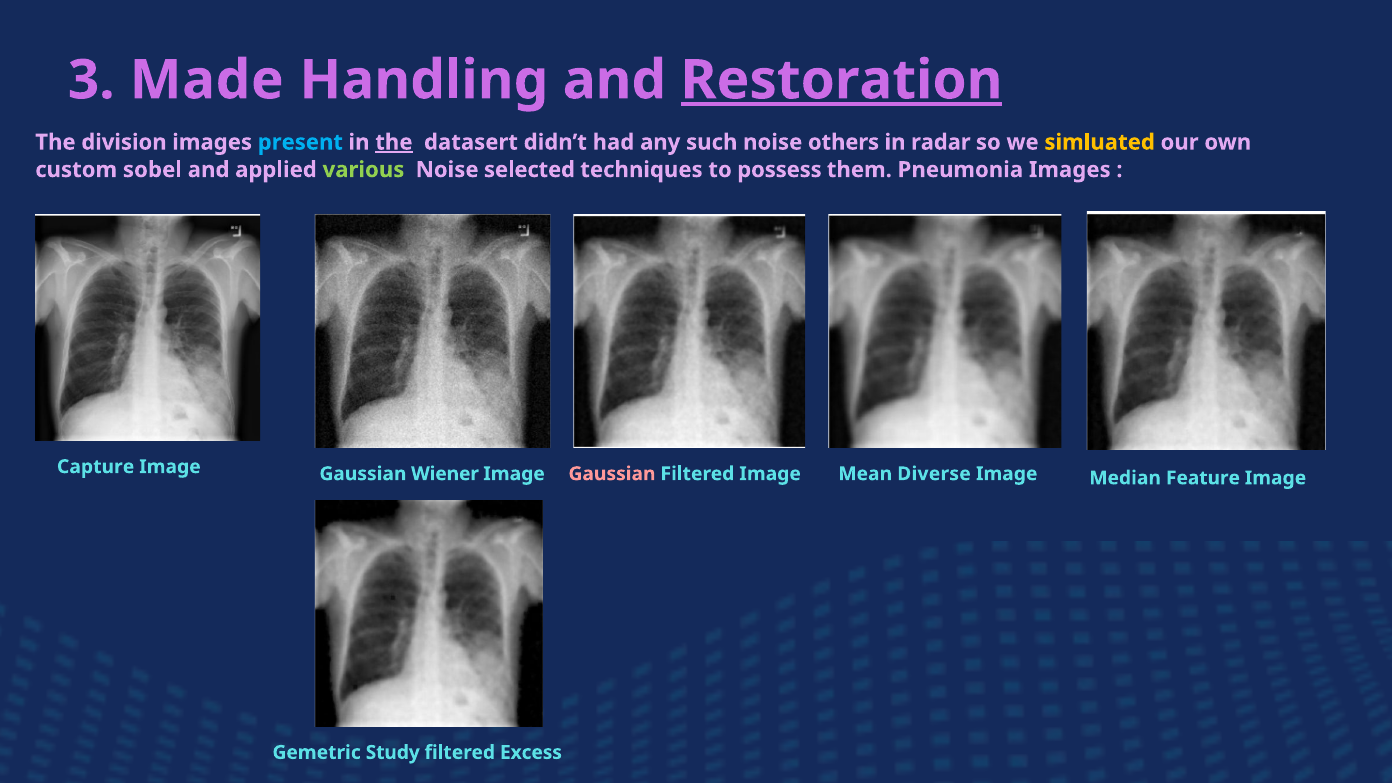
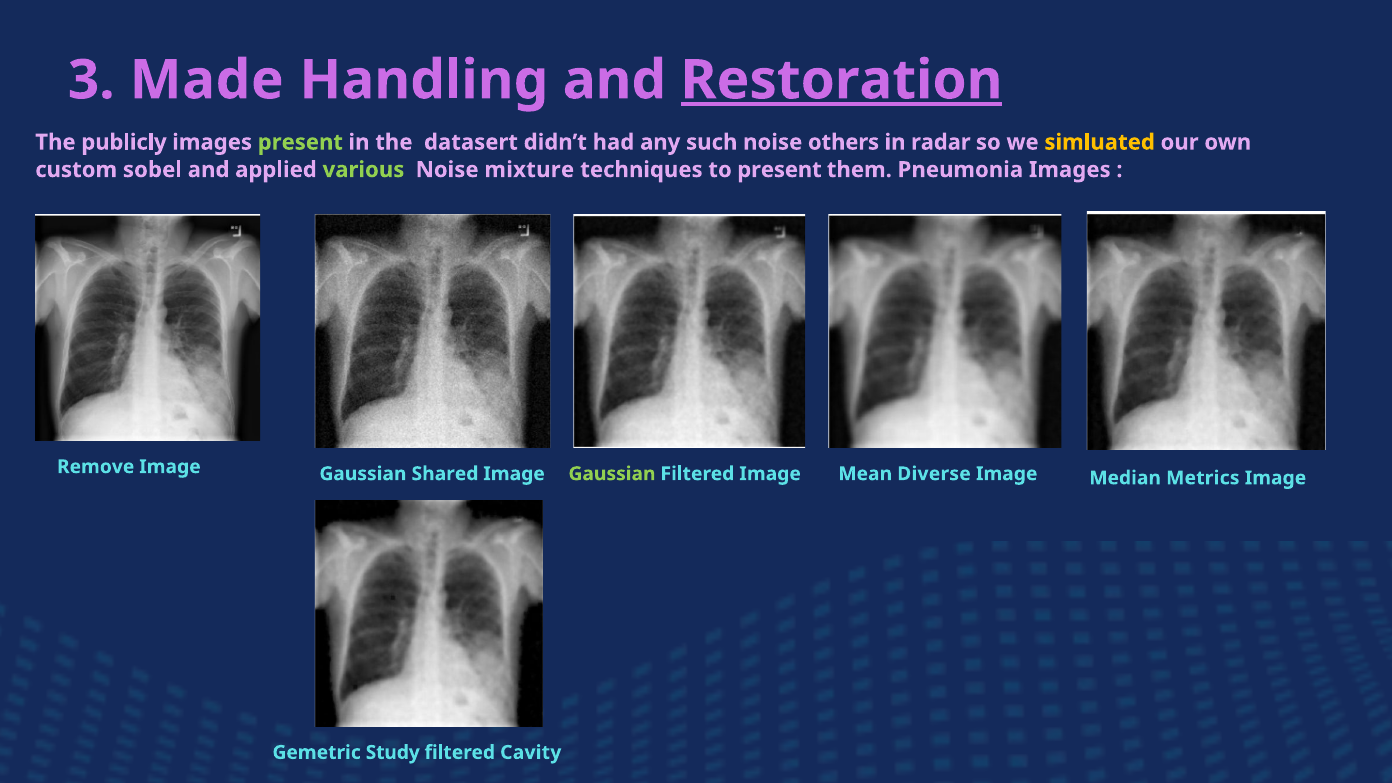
division: division -> publicly
present at (300, 142) colour: light blue -> light green
the at (394, 142) underline: present -> none
selected: selected -> mixture
to possess: possess -> present
Capture: Capture -> Remove
Wiener: Wiener -> Shared
Gaussian at (612, 474) colour: pink -> light green
Feature: Feature -> Metrics
Excess: Excess -> Cavity
